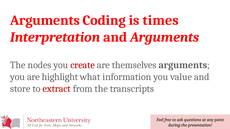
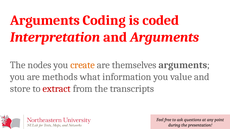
times: times -> coded
create colour: red -> orange
highlight: highlight -> methods
